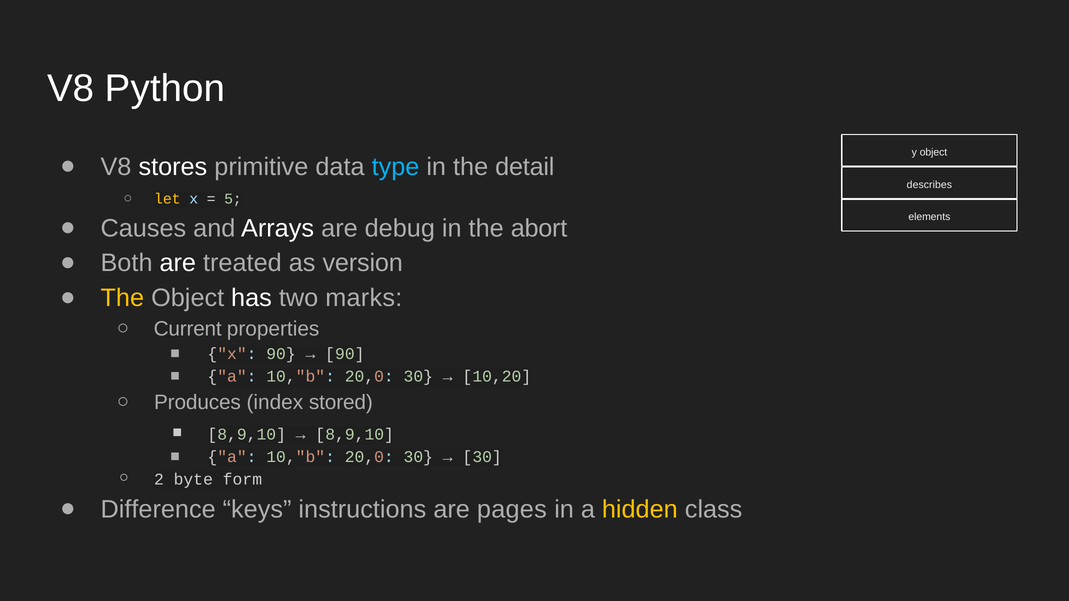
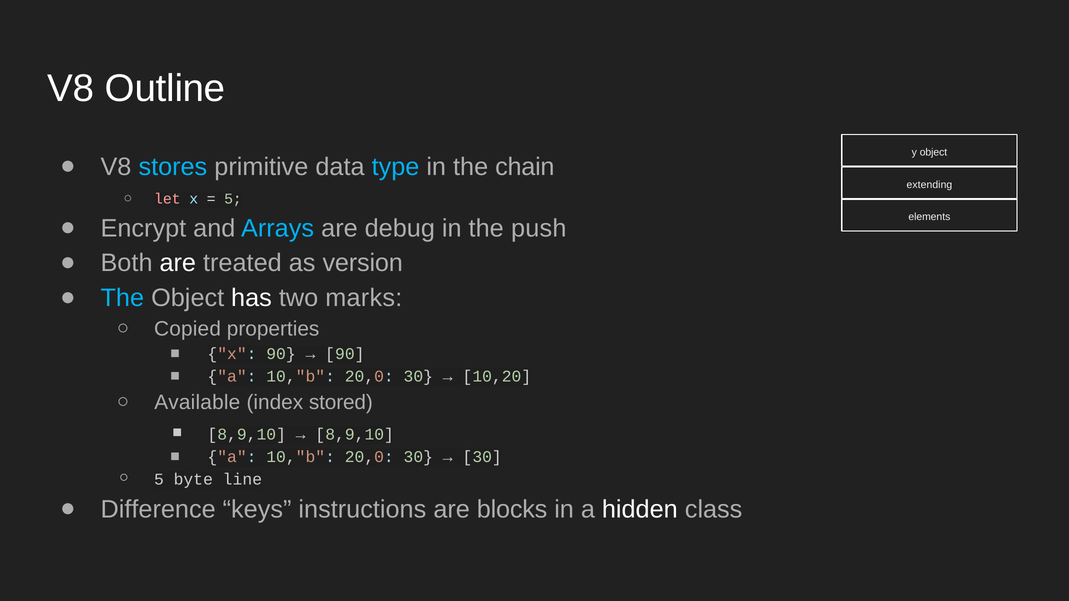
Python: Python -> Outline
stores colour: white -> light blue
detail: detail -> chain
describes: describes -> extending
let colour: yellow -> pink
Causes: Causes -> Encrypt
Arrays colour: white -> light blue
abort: abort -> push
The at (122, 298) colour: yellow -> light blue
Current: Current -> Copied
Produces: Produces -> Available
2 at (159, 480): 2 -> 5
form: form -> line
pages: pages -> blocks
hidden colour: yellow -> white
